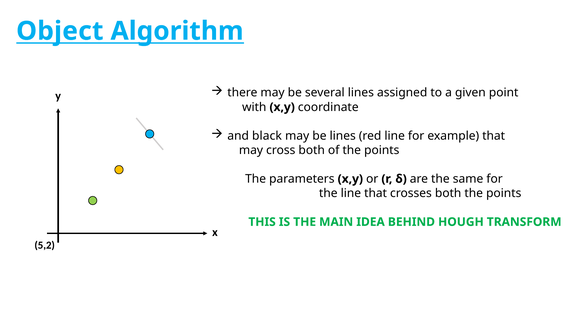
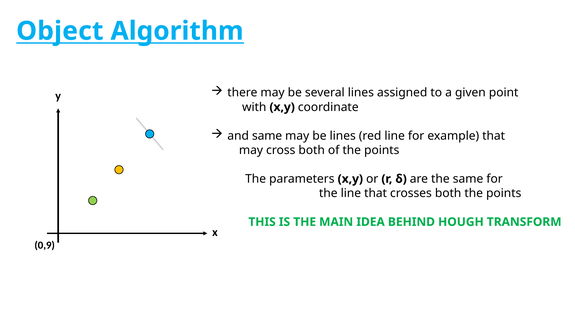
and black: black -> same
5,2: 5,2 -> 0,9
